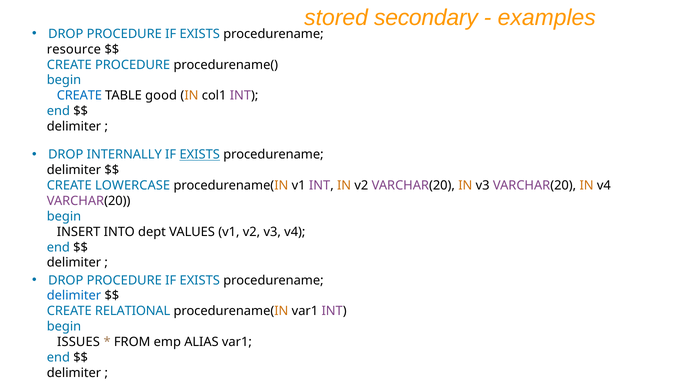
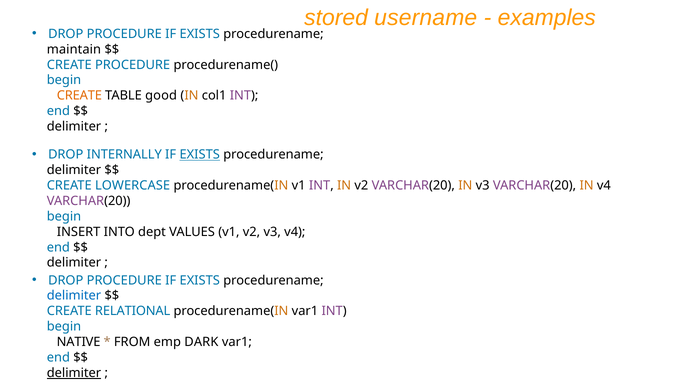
secondary: secondary -> username
resource: resource -> maintain
CREATE at (79, 96) colour: blue -> orange
ISSUES: ISSUES -> NATIVE
ALIAS: ALIAS -> DARK
delimiter at (74, 373) underline: none -> present
